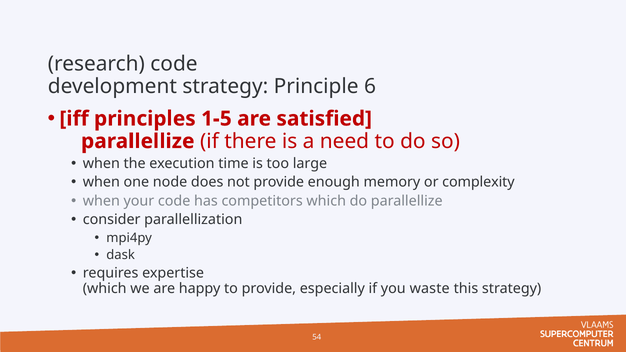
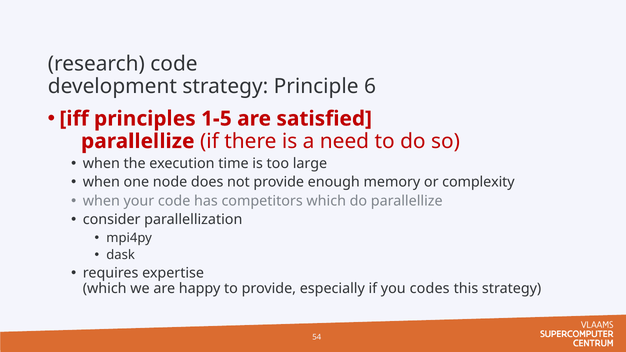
waste: waste -> codes
